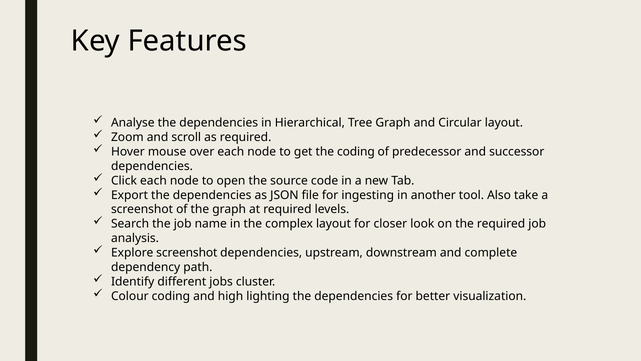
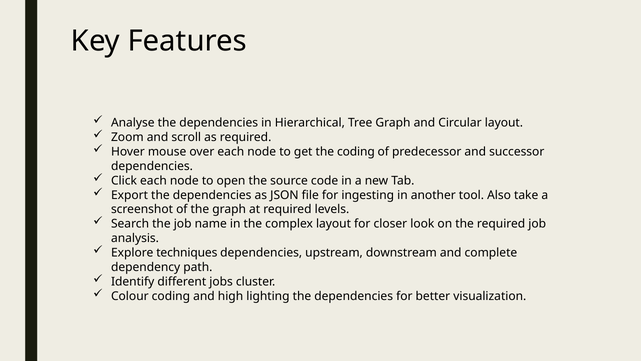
Explore screenshot: screenshot -> techniques
